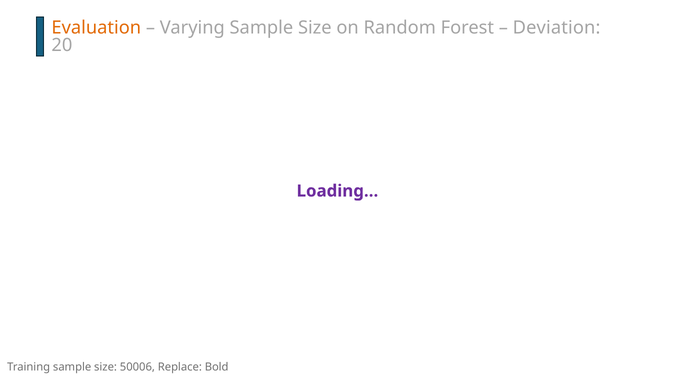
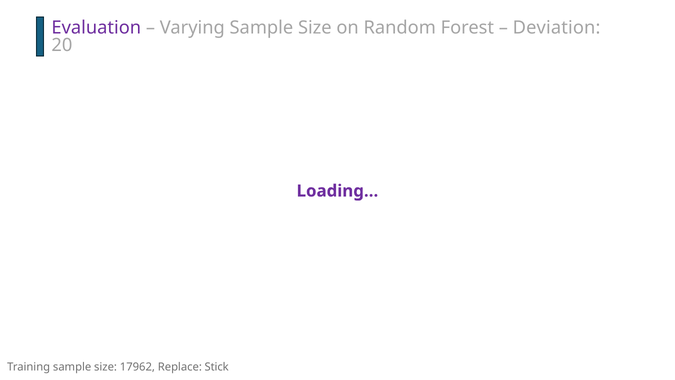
Evaluation colour: orange -> purple
50006: 50006 -> 17962
Bold: Bold -> Stick
